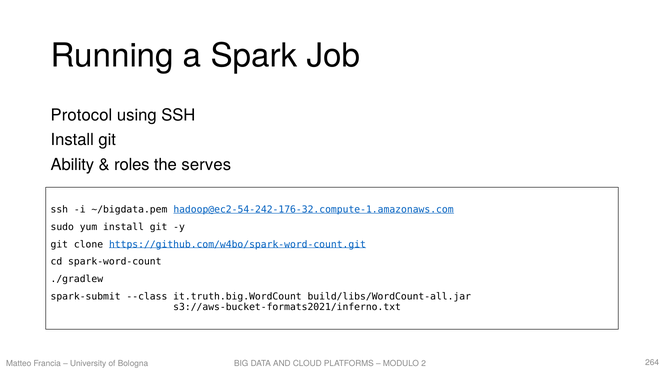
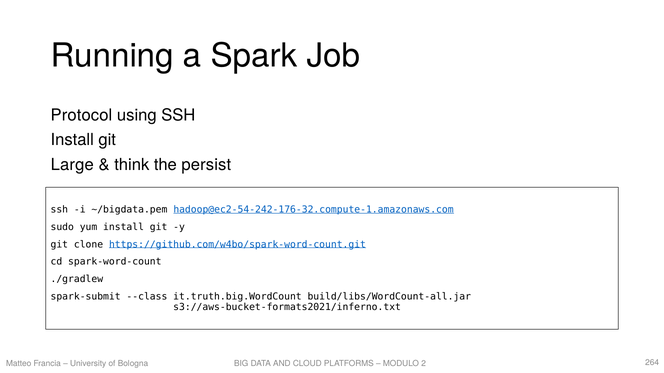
Ability: Ability -> Large
roles: roles -> think
serves: serves -> persist
